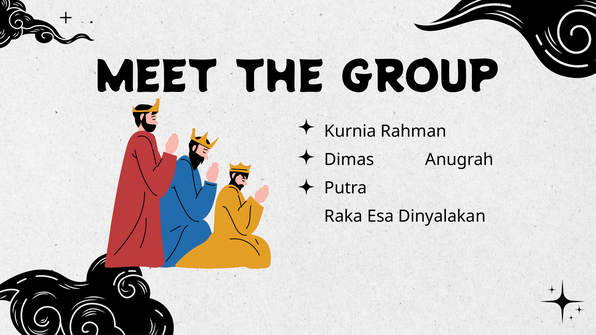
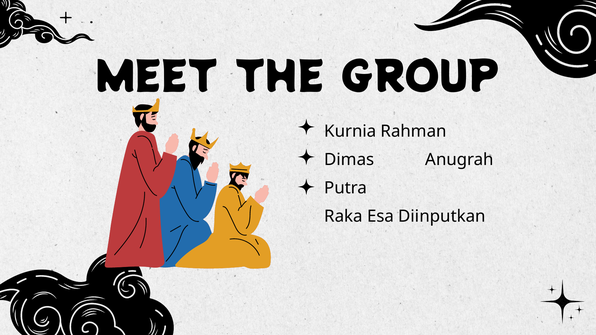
Dinyalakan: Dinyalakan -> Diinputkan
